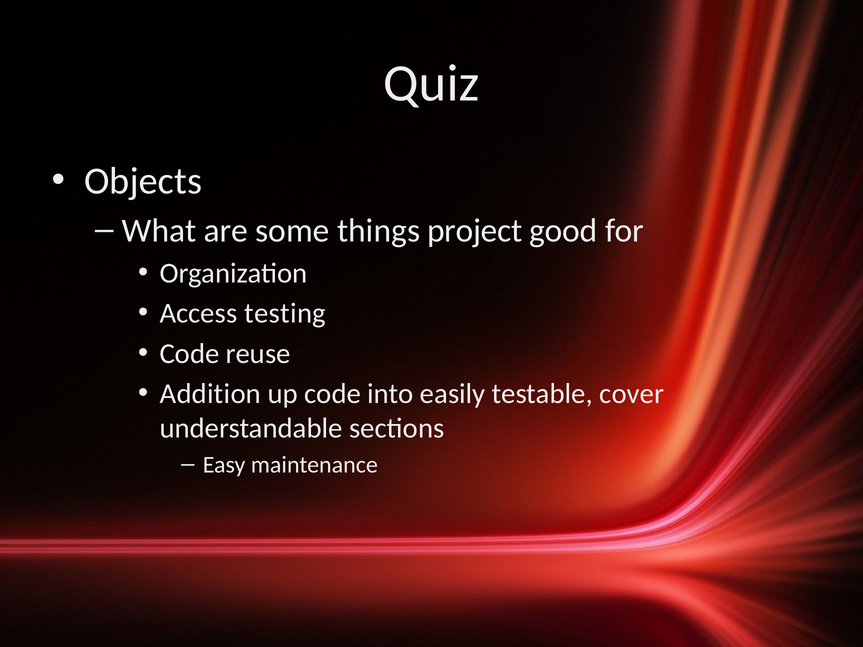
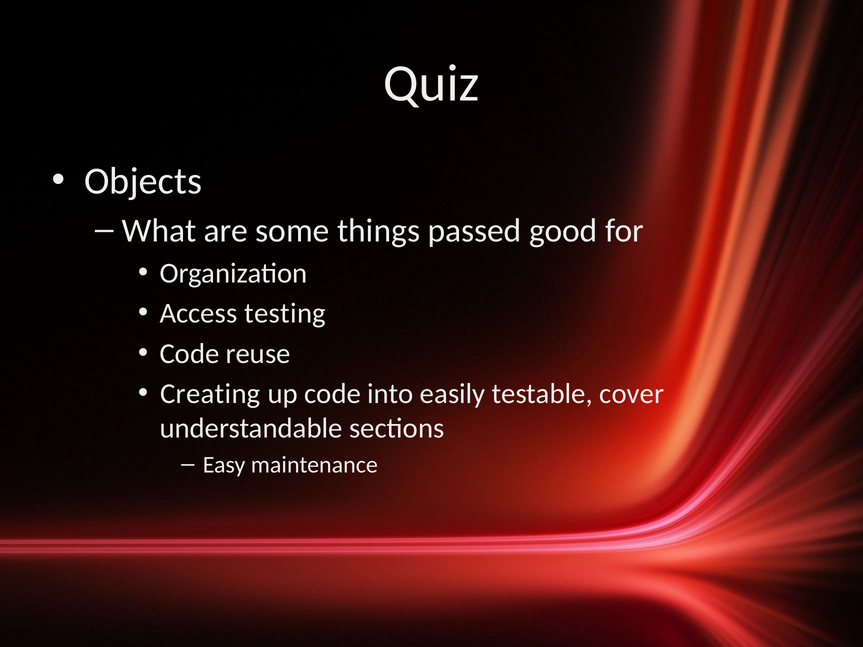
project: project -> passed
Addition: Addition -> Creating
